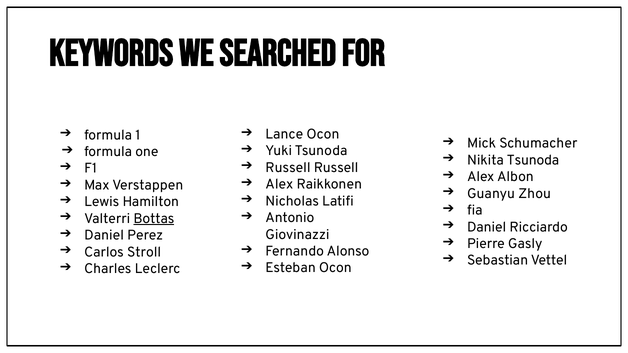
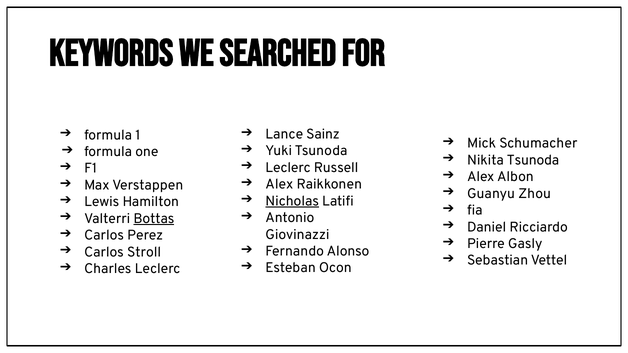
Lance Ocon: Ocon -> Sainz
Russell at (288, 168): Russell -> Leclerc
Nicholas underline: none -> present
Daniel at (104, 235): Daniel -> Carlos
